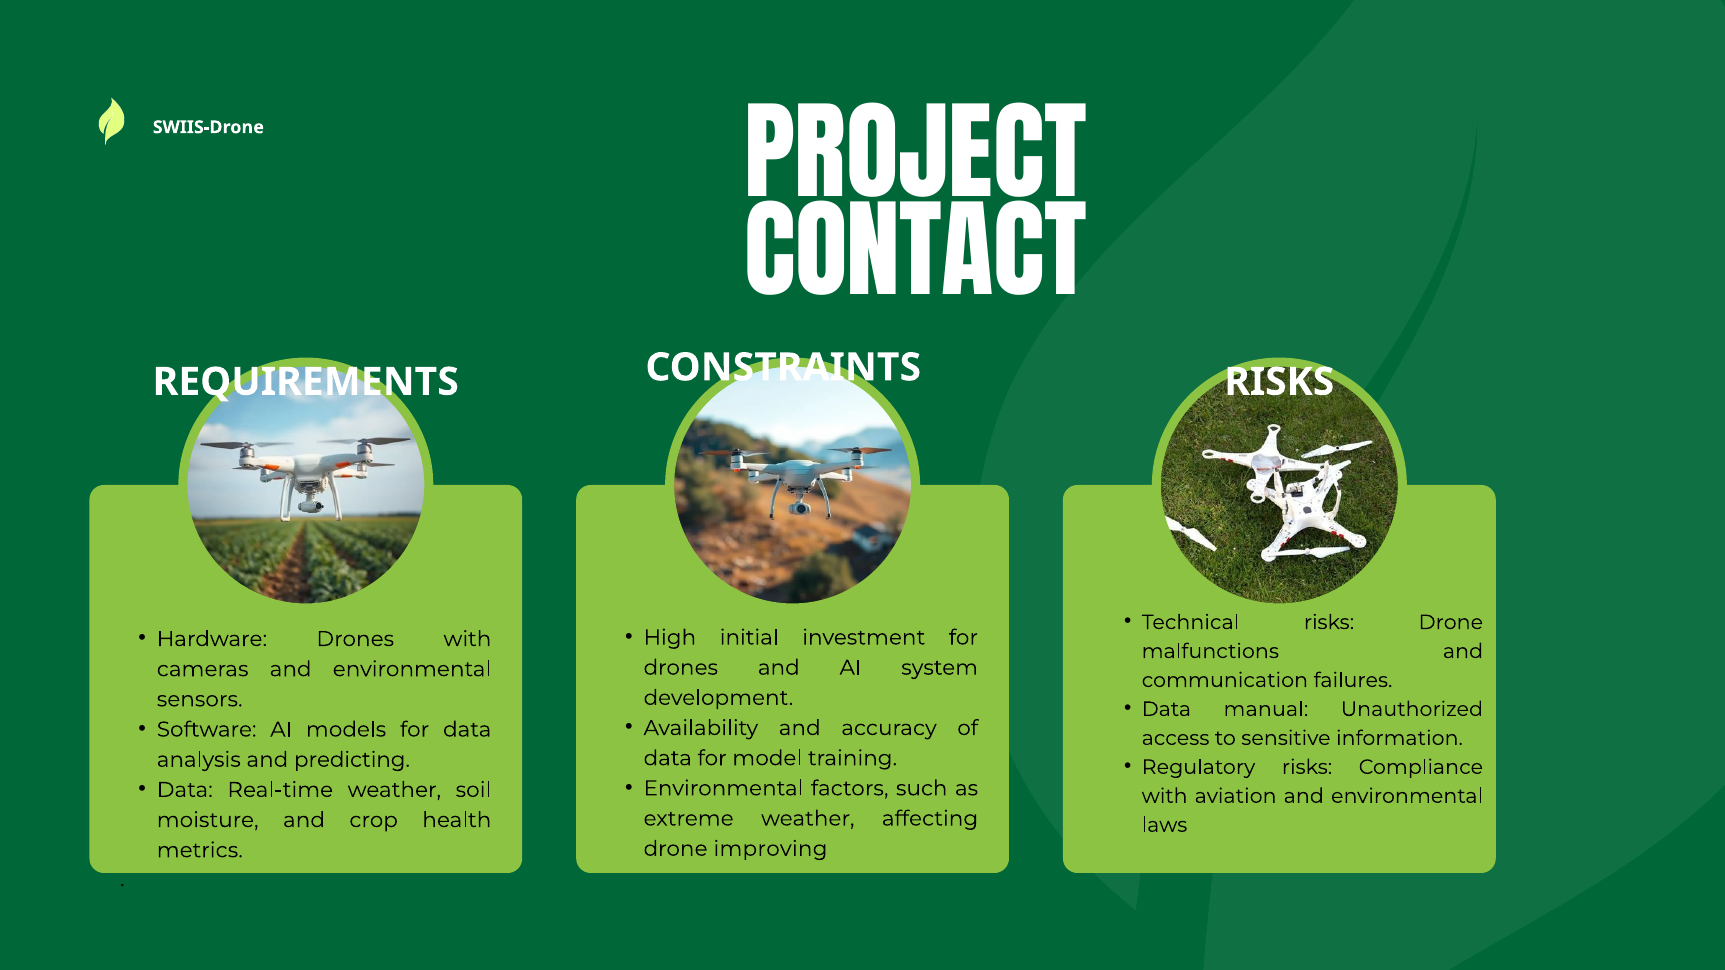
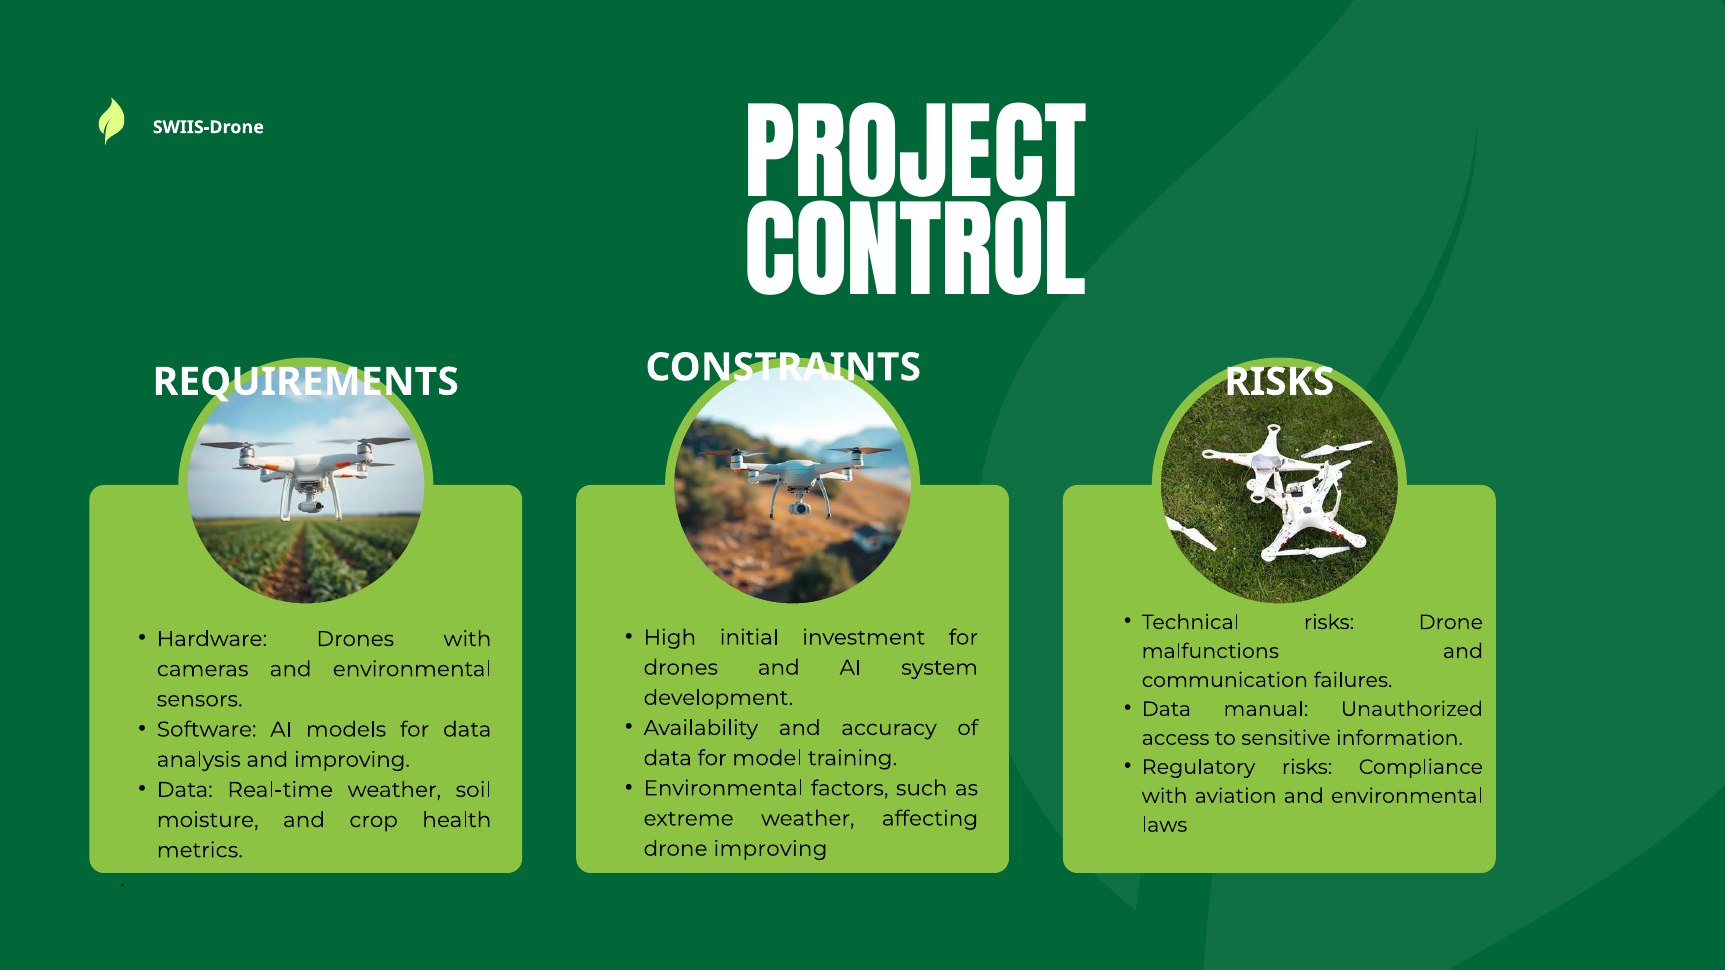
CONTACT: CONTACT -> CONTROL
and predicting: predicting -> improving
